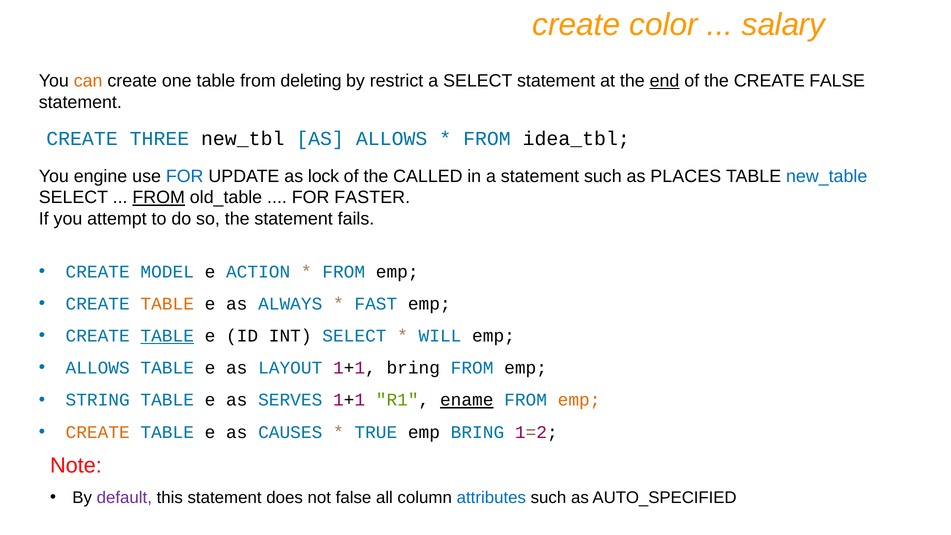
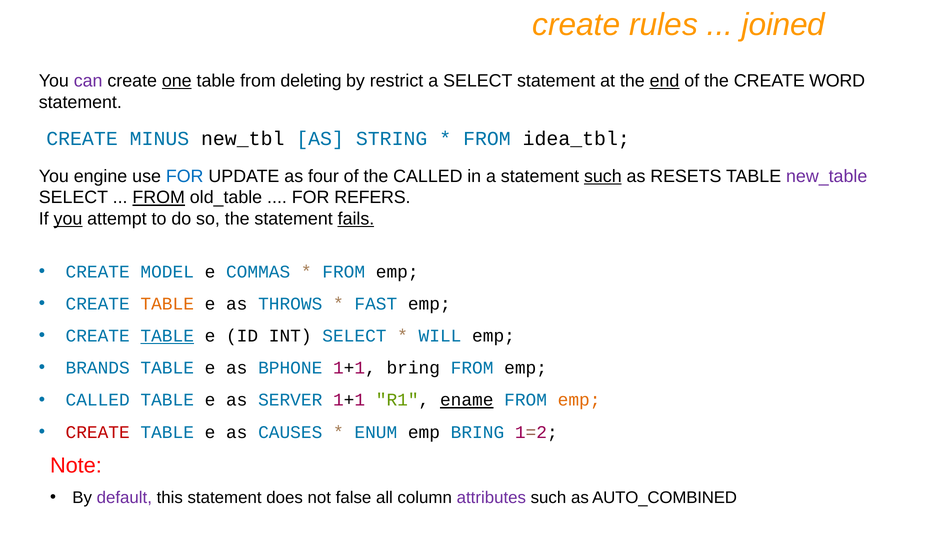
color: color -> rules
salary: salary -> joined
can colour: orange -> purple
one underline: none -> present
CREATE FALSE: FALSE -> WORD
THREE: THREE -> MINUS
AS ALLOWS: ALLOWS -> STRING
lock: lock -> four
such at (603, 176) underline: none -> present
PLACES: PLACES -> RESETS
new_table colour: blue -> purple
FASTER: FASTER -> REFERS
you at (68, 219) underline: none -> present
fails underline: none -> present
ACTION: ACTION -> COMMAS
ALWAYS: ALWAYS -> THROWS
ALLOWS at (98, 368): ALLOWS -> BRANDS
LAYOUT: LAYOUT -> BPHONE
STRING at (98, 400): STRING -> CALLED
SERVES: SERVES -> SERVER
CREATE at (98, 432) colour: orange -> red
TRUE: TRUE -> ENUM
attributes colour: blue -> purple
AUTO_SPECIFIED: AUTO_SPECIFIED -> AUTO_COMBINED
